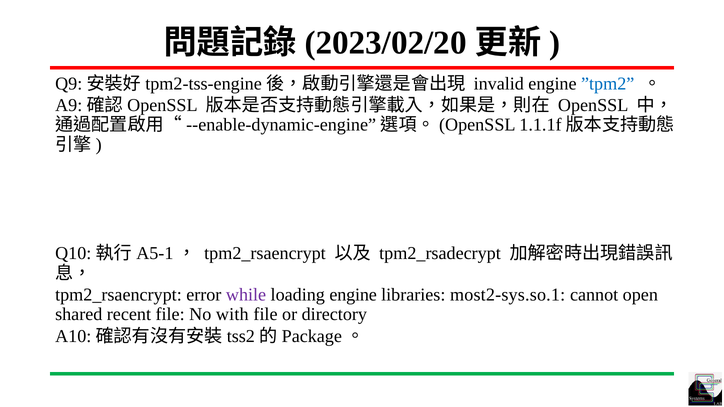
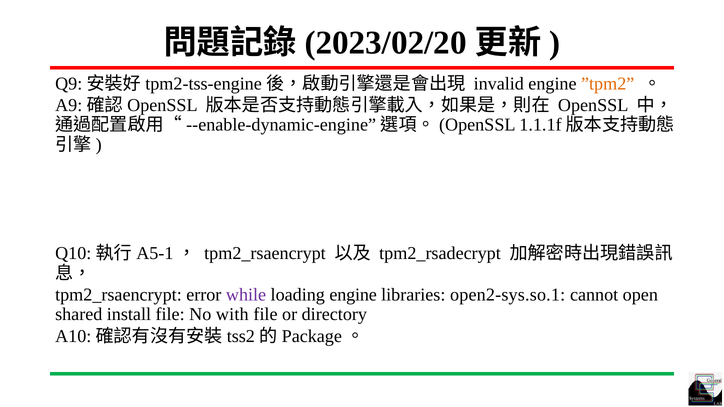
”tpm2 colour: blue -> orange
most2-sys.so.1: most2-sys.so.1 -> open2-sys.so.1
recent: recent -> install
